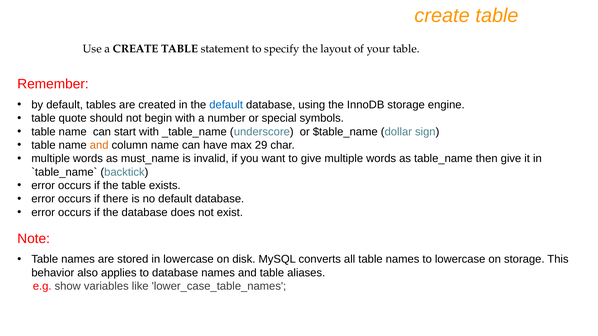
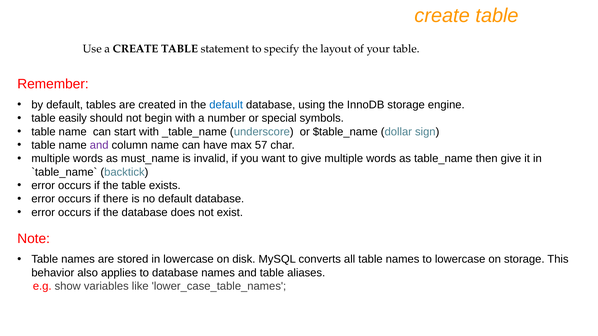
quote: quote -> easily
and at (99, 145) colour: orange -> purple
29: 29 -> 57
